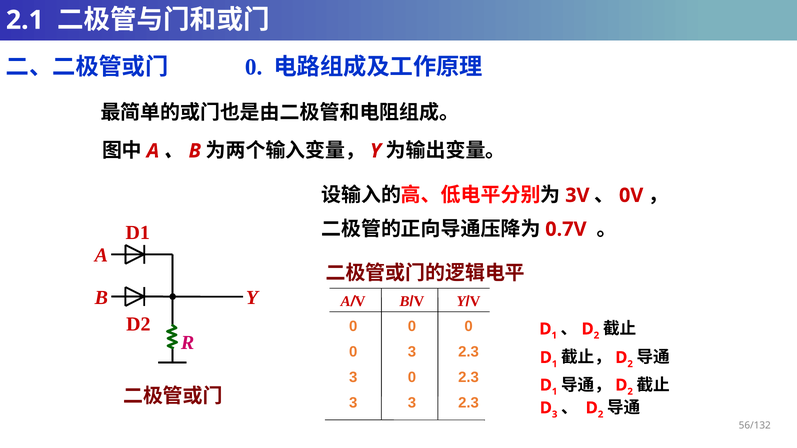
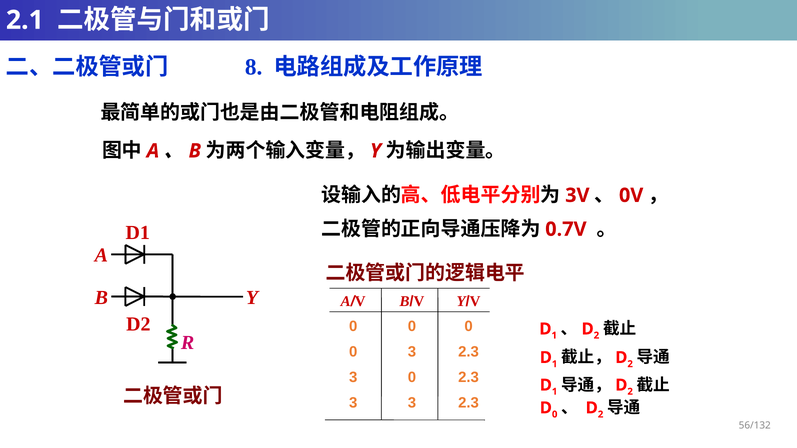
0 at (254, 67): 0 -> 8
3 at (555, 415): 3 -> 0
